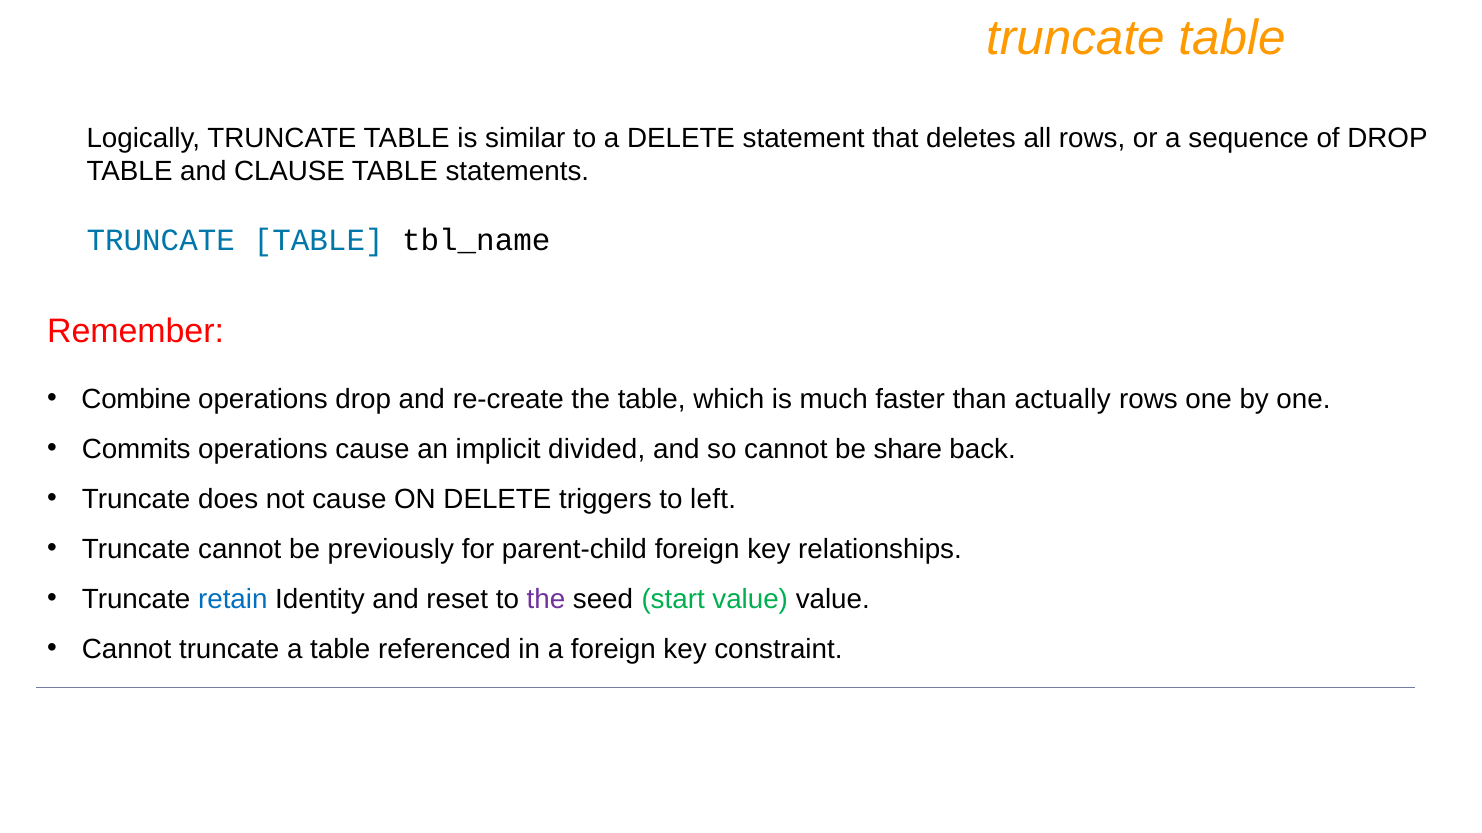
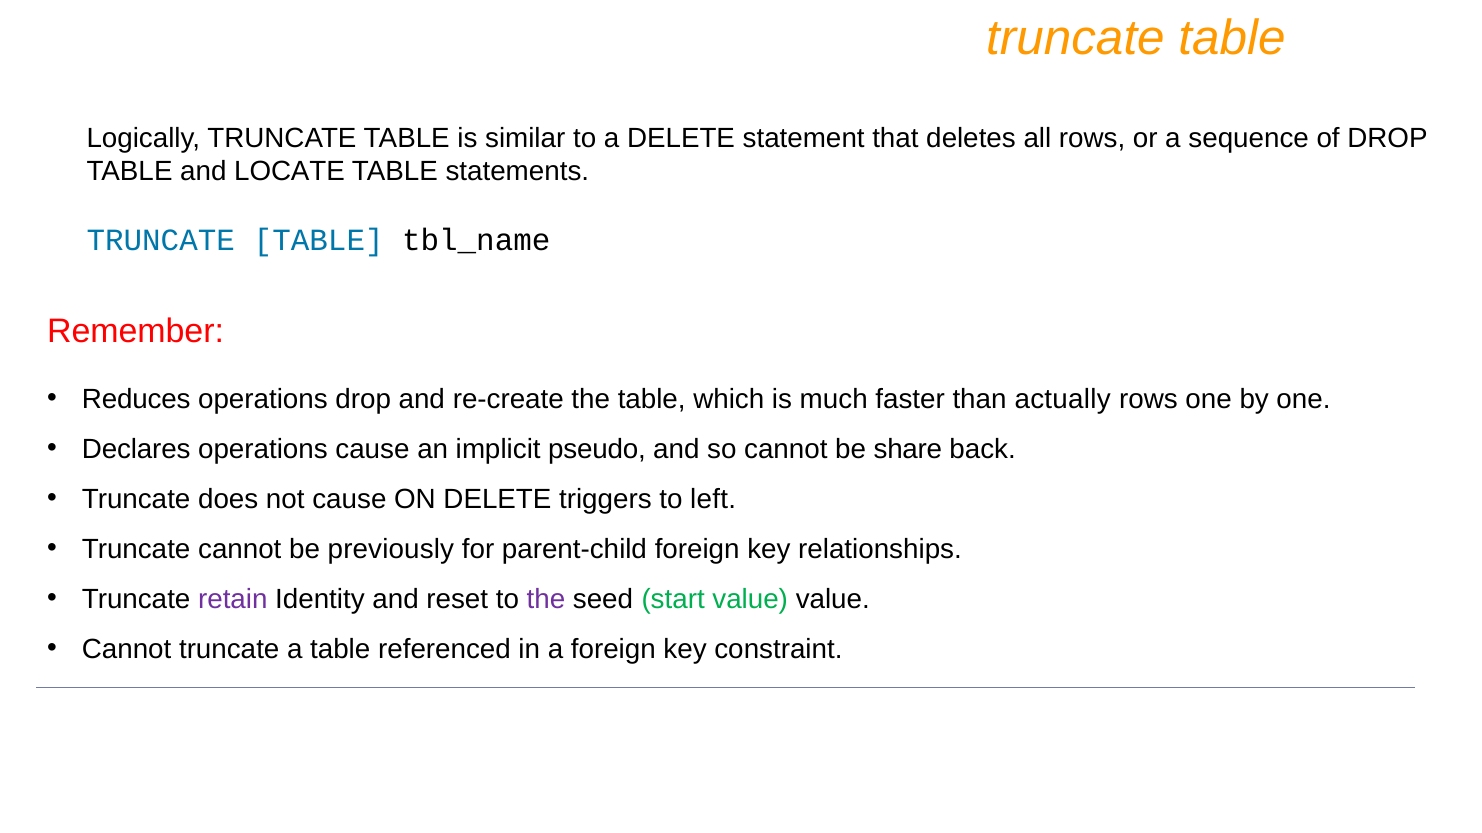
CLAUSE: CLAUSE -> LOCATE
Combine: Combine -> Reduces
Commits: Commits -> Declares
divided: divided -> pseudo
retain colour: blue -> purple
